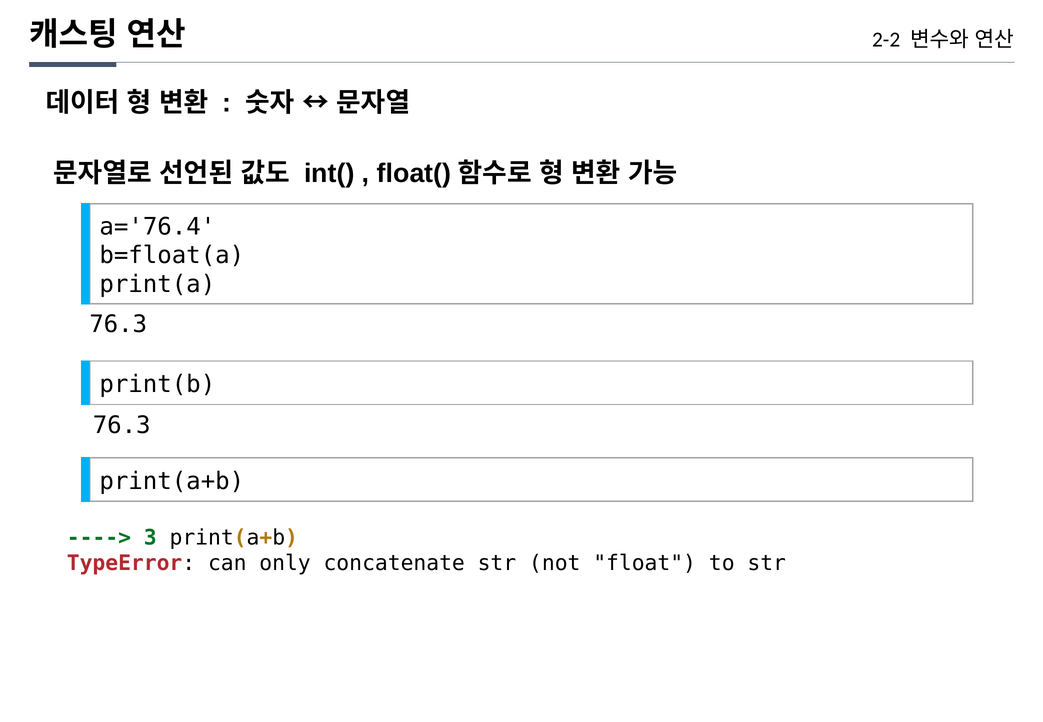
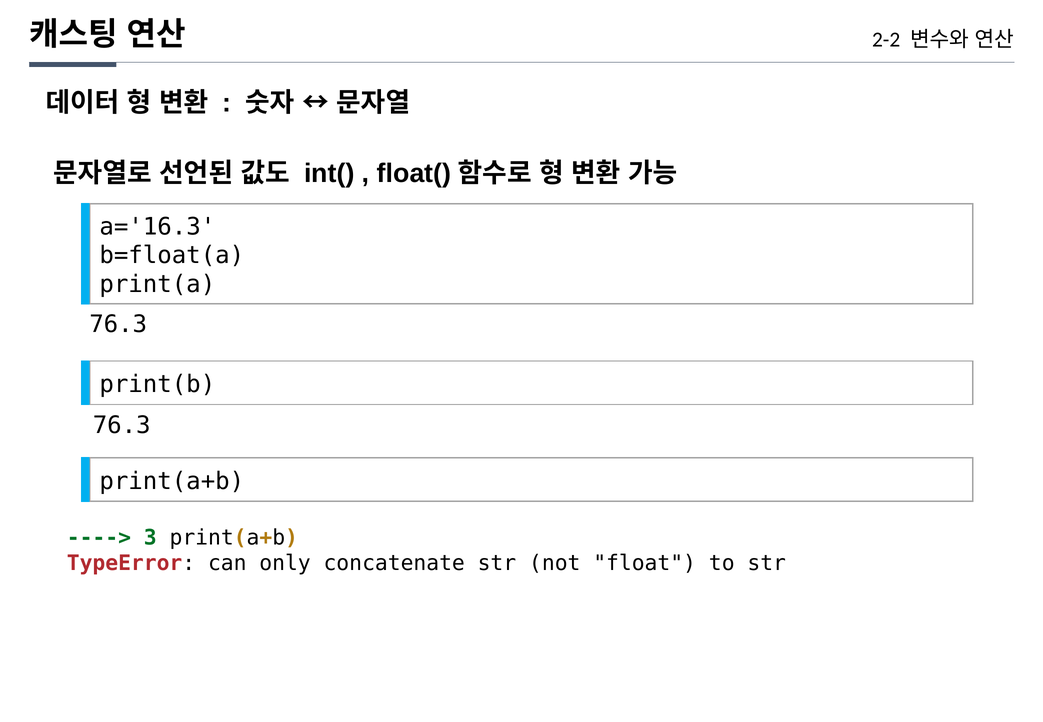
a='76.4: a='76.4 -> a='16.3
